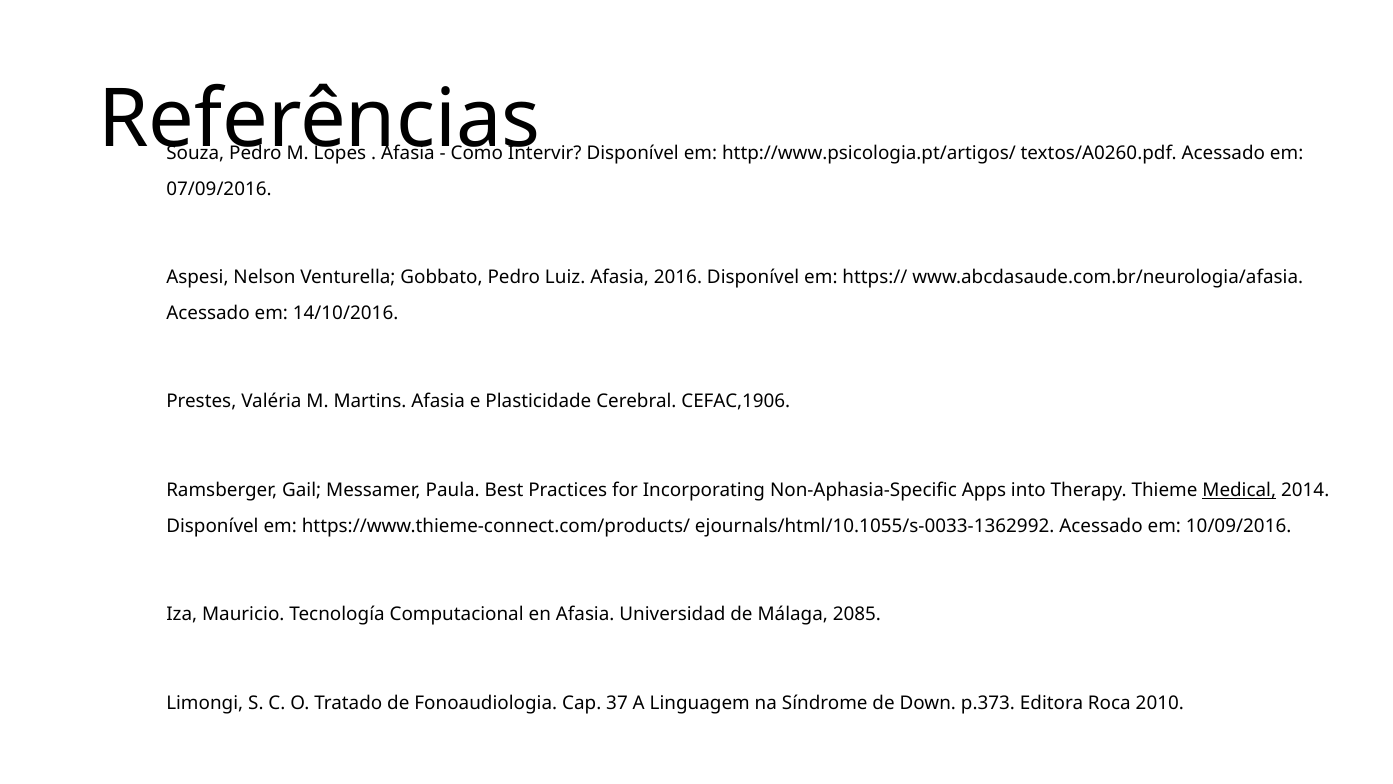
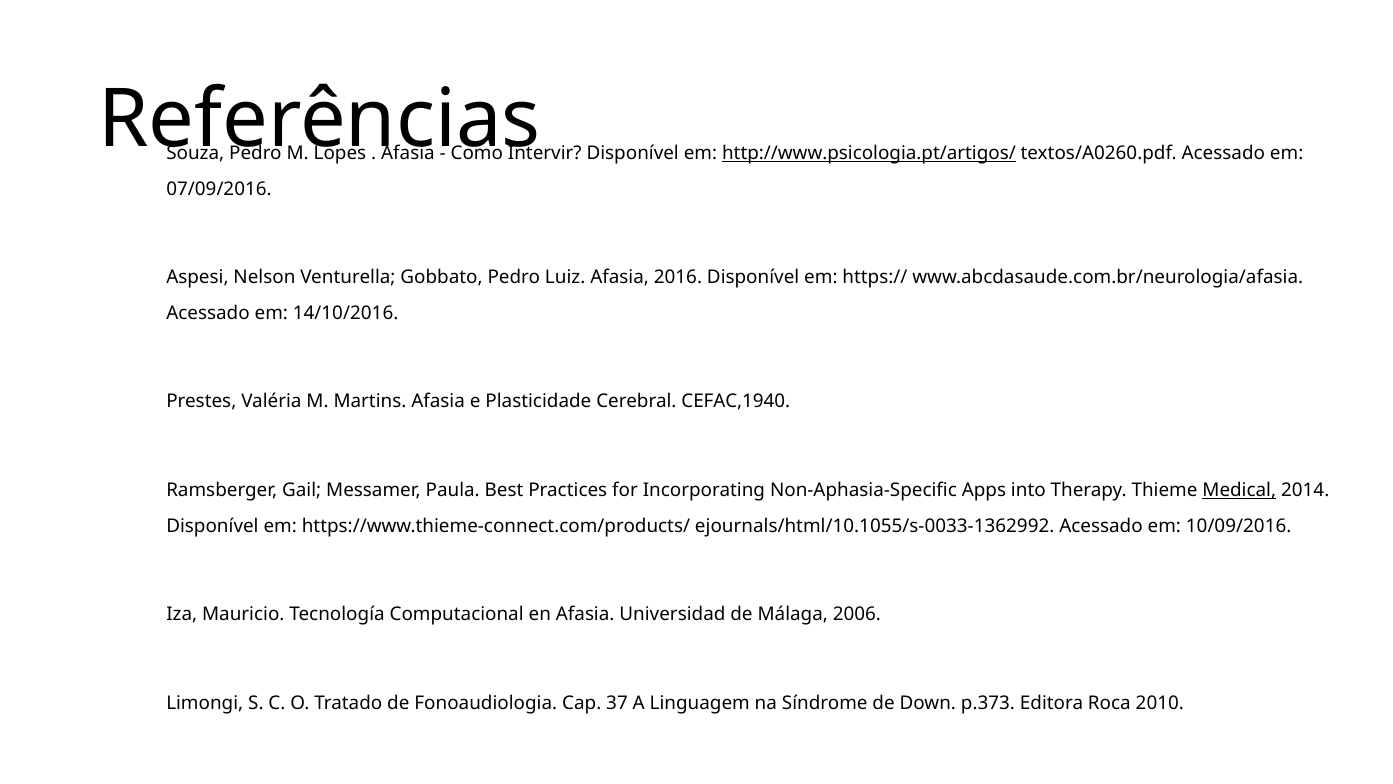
http://www.psicologia.pt/artigos/ underline: none -> present
CEFAC,1906: CEFAC,1906 -> CEFAC,1940
2085: 2085 -> 2006
